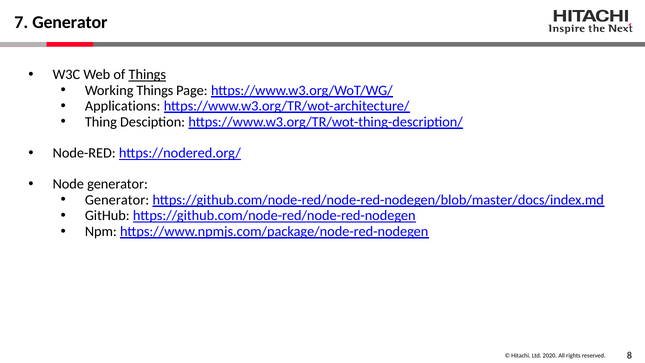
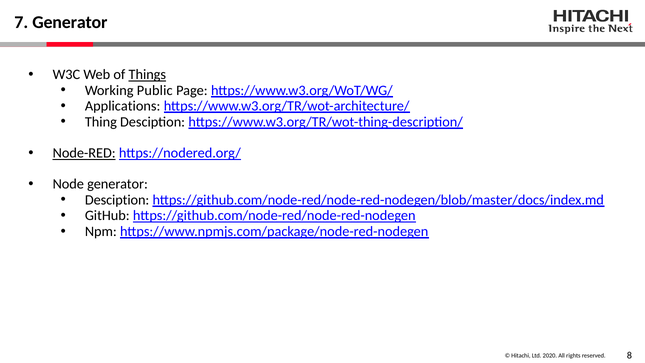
Working Things: Things -> Public
Node-RED underline: none -> present
Generator at (117, 200): Generator -> Desciption
